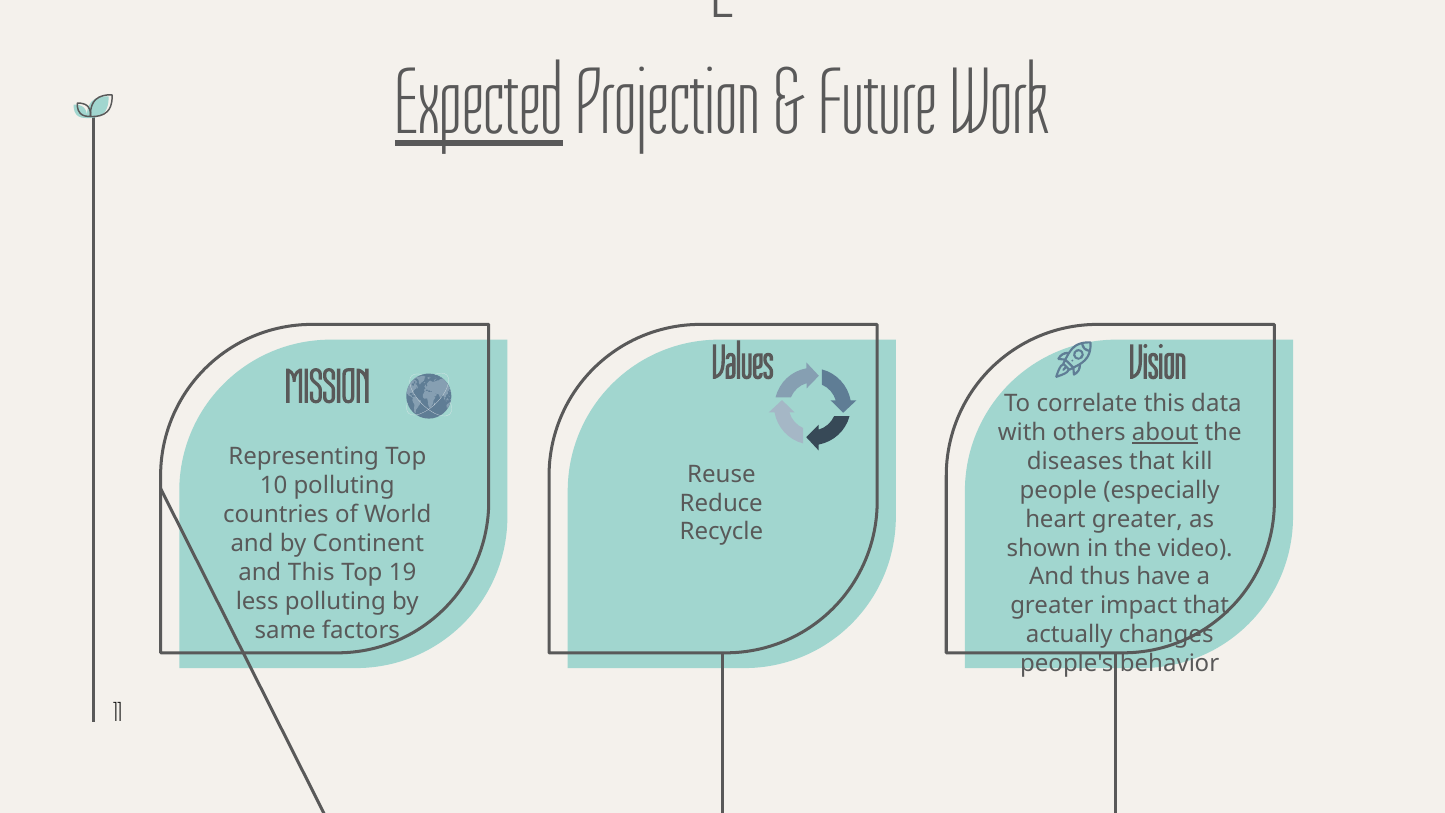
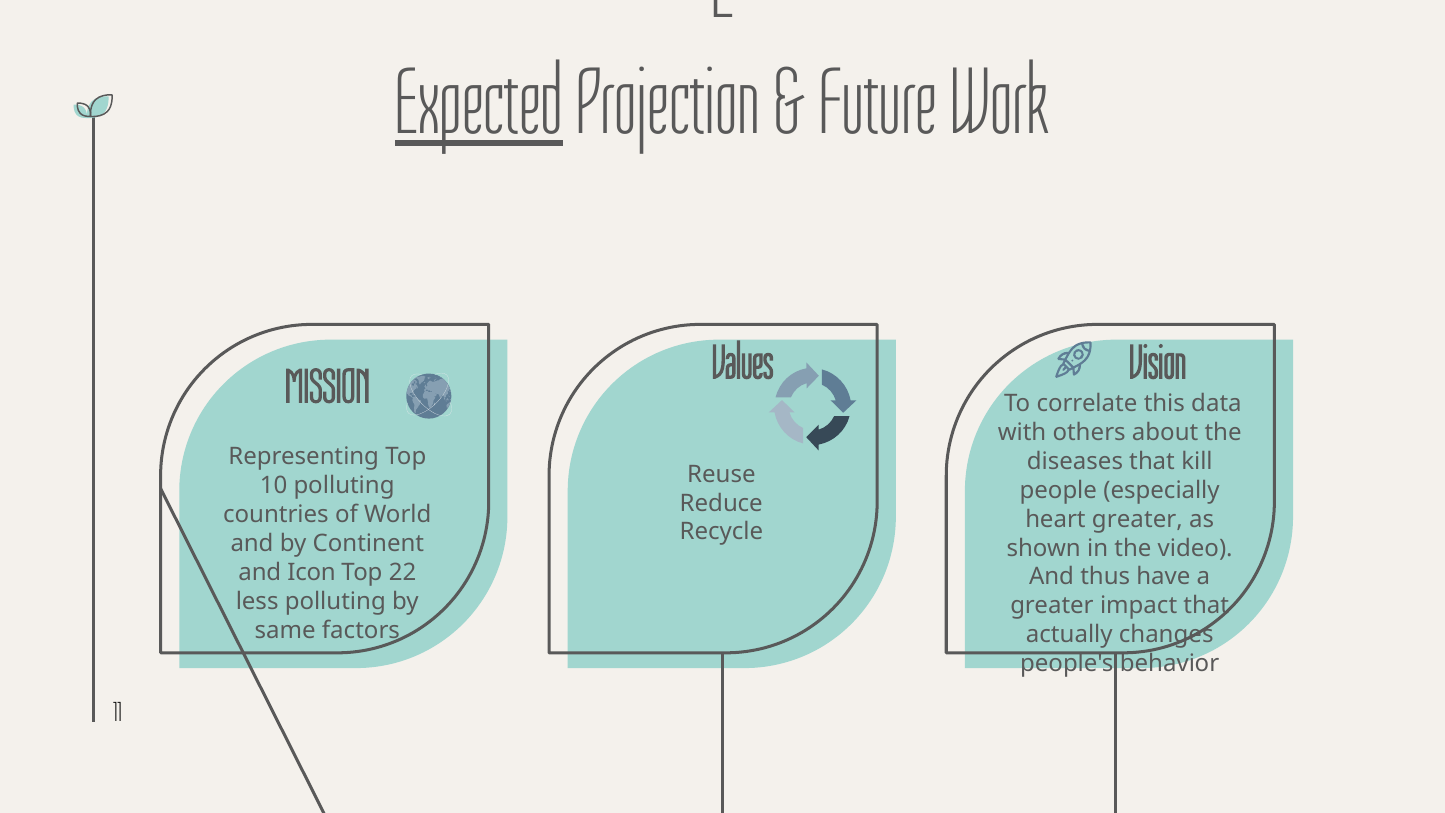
about underline: present -> none
and This: This -> Icon
19: 19 -> 22
